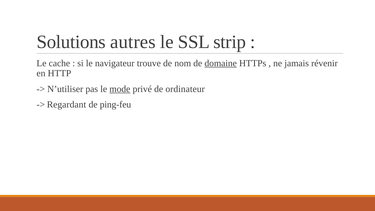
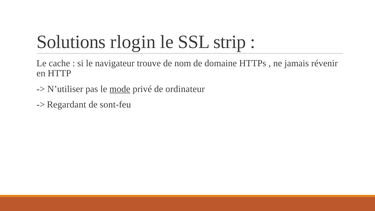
autres: autres -> rlogin
domaine underline: present -> none
ping-feu: ping-feu -> sont-feu
